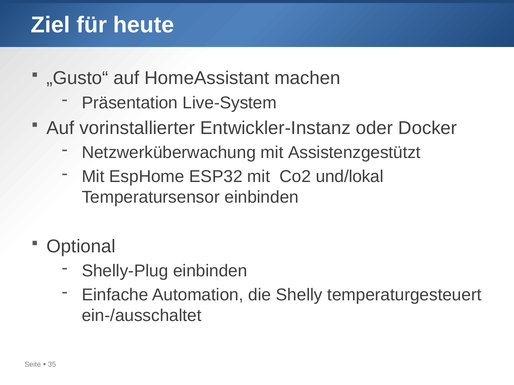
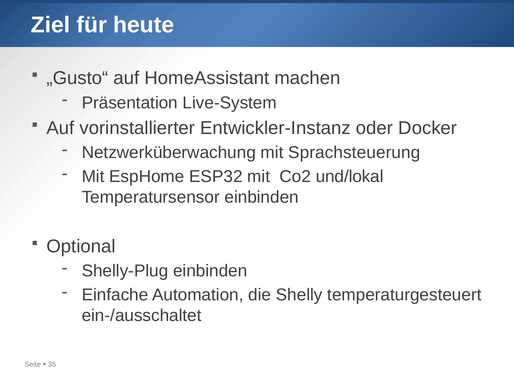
Assistenzgestützt: Assistenzgestützt -> Sprachsteuerung
